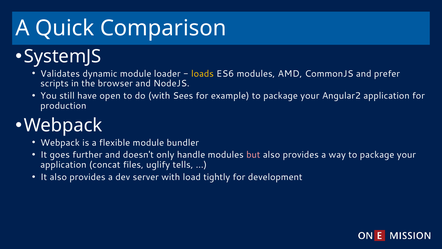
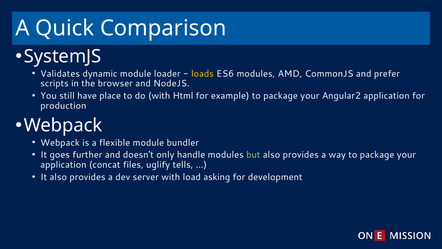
open: open -> place
Sees: Sees -> Html
but colour: pink -> light green
tightly: tightly -> asking
